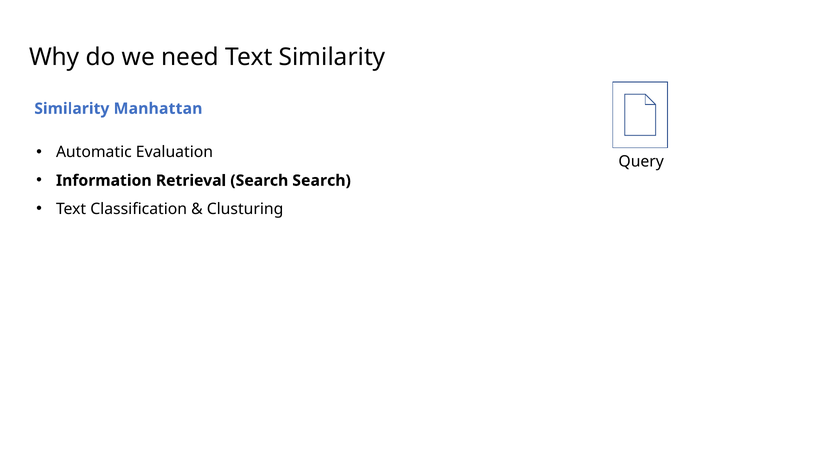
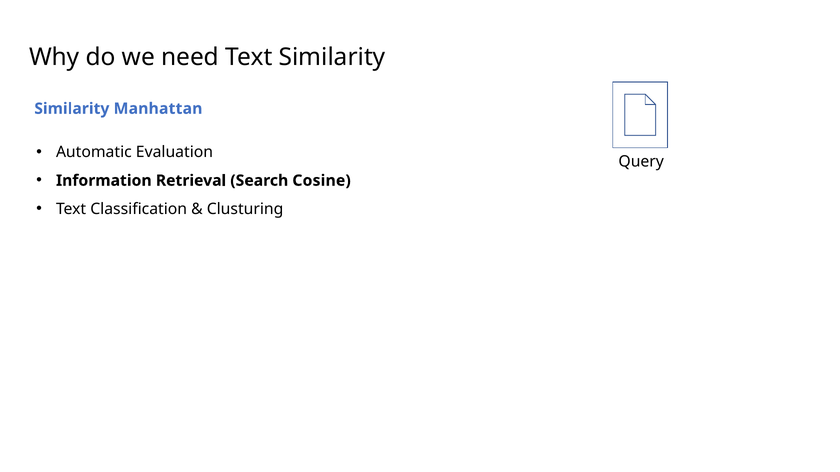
Search Search: Search -> Cosine
